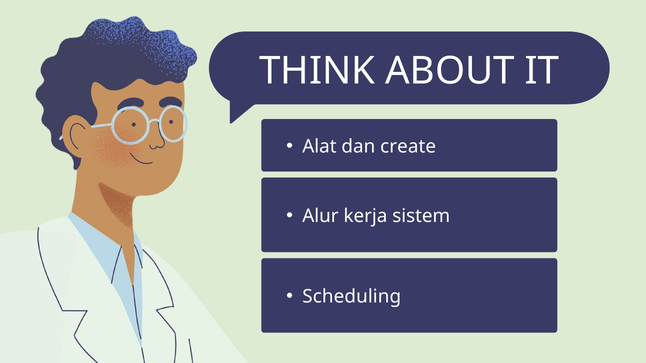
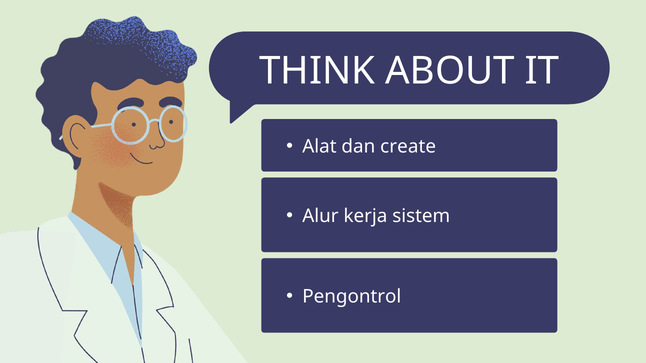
Scheduling: Scheduling -> Pengontrol
